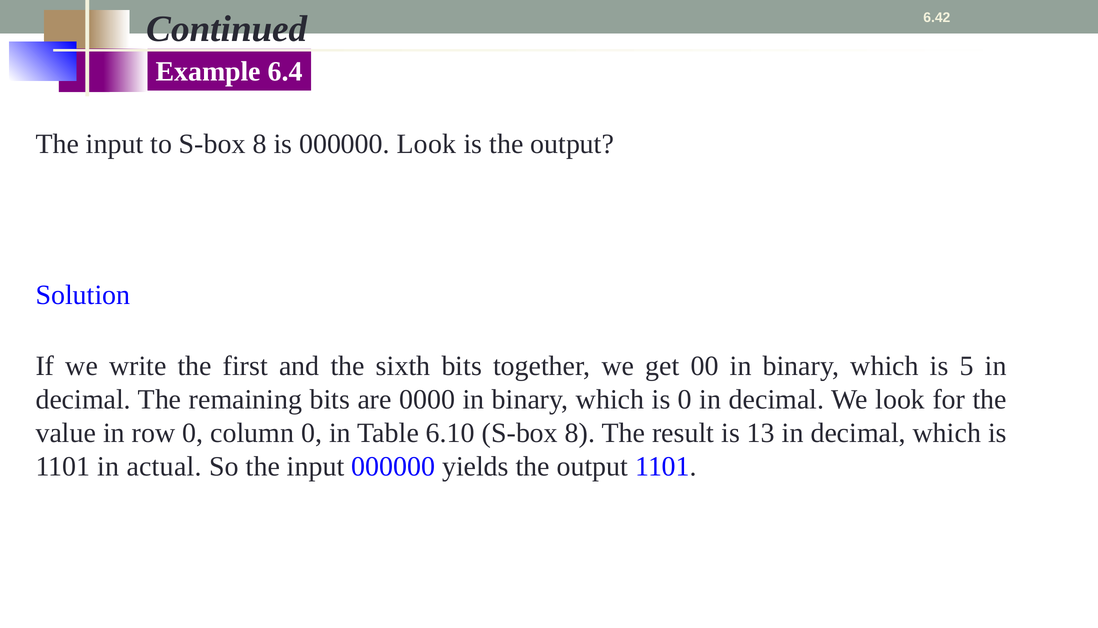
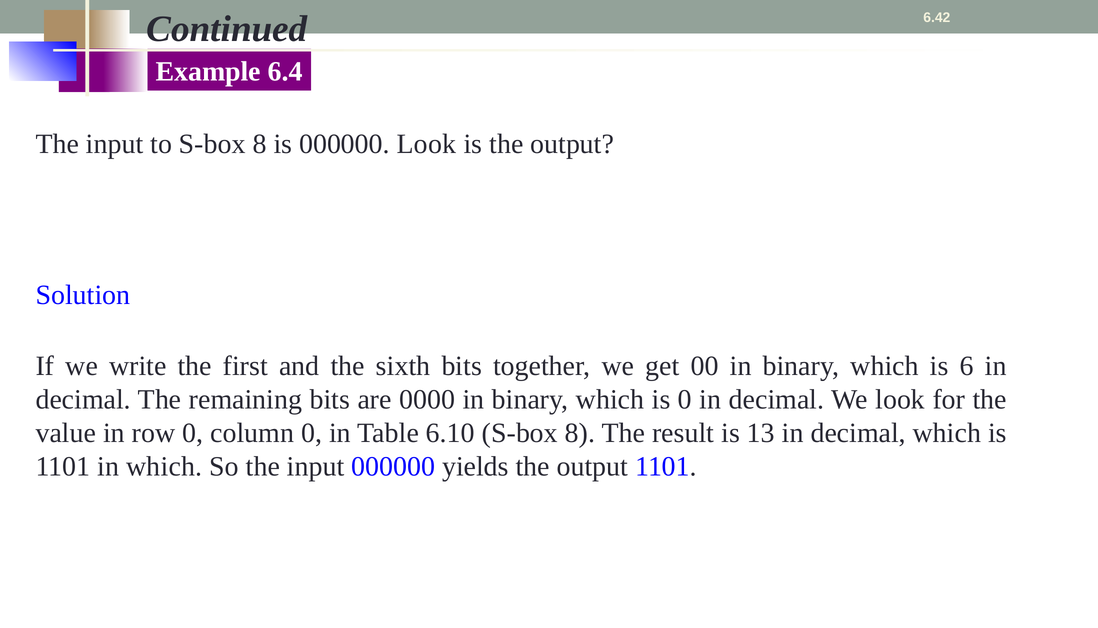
5: 5 -> 6
in actual: actual -> which
